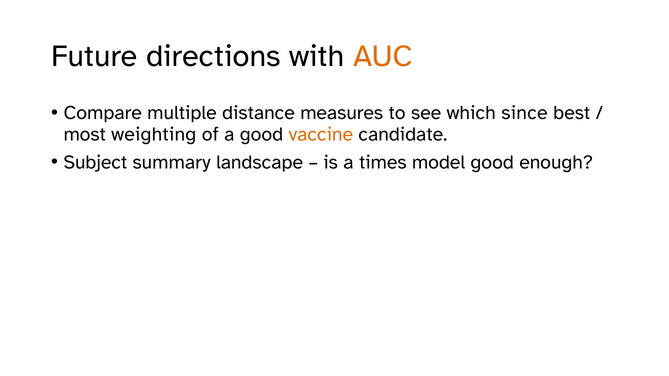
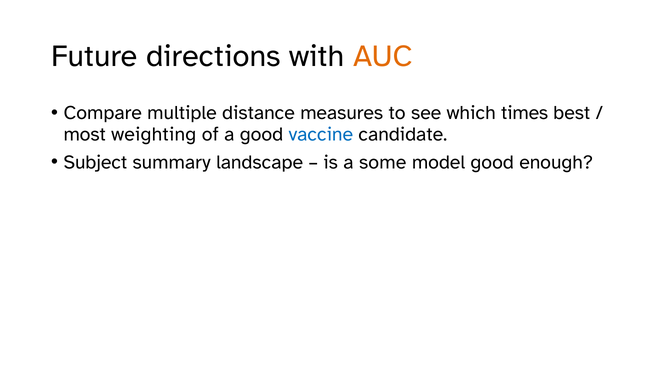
since: since -> times
vaccine colour: orange -> blue
times: times -> some
